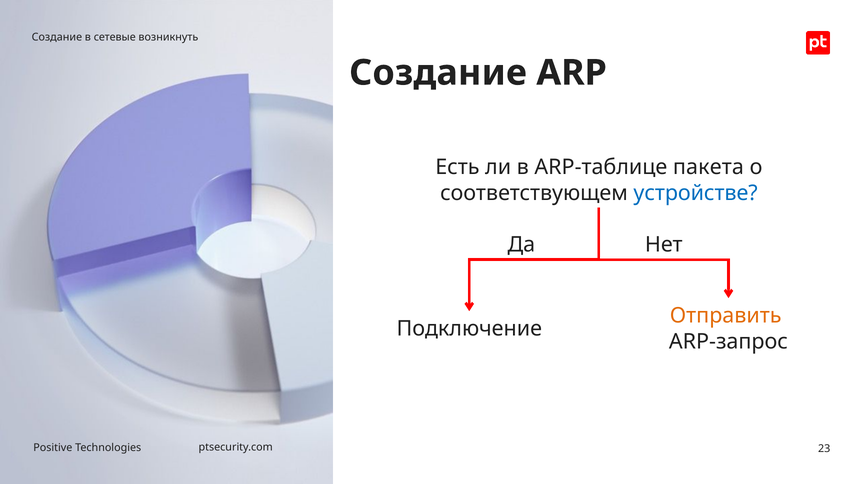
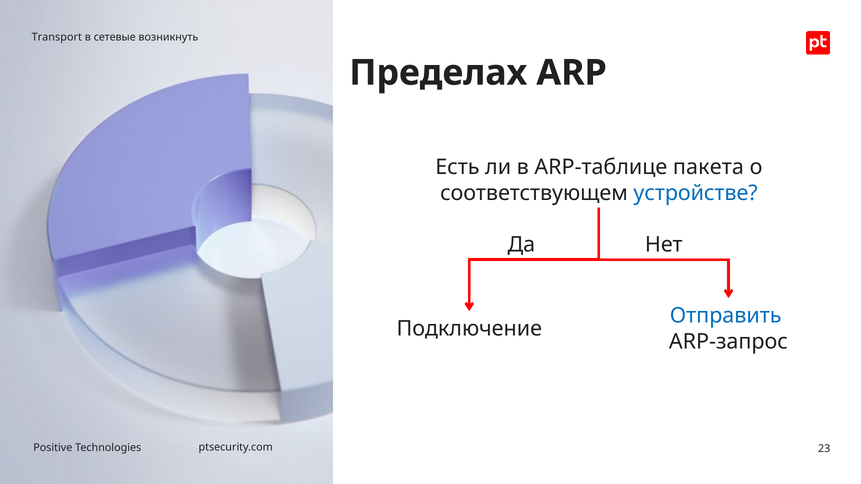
Создание at (57, 37): Создание -> Transport
Создание at (438, 73): Создание -> Пределах
Отправить colour: orange -> blue
